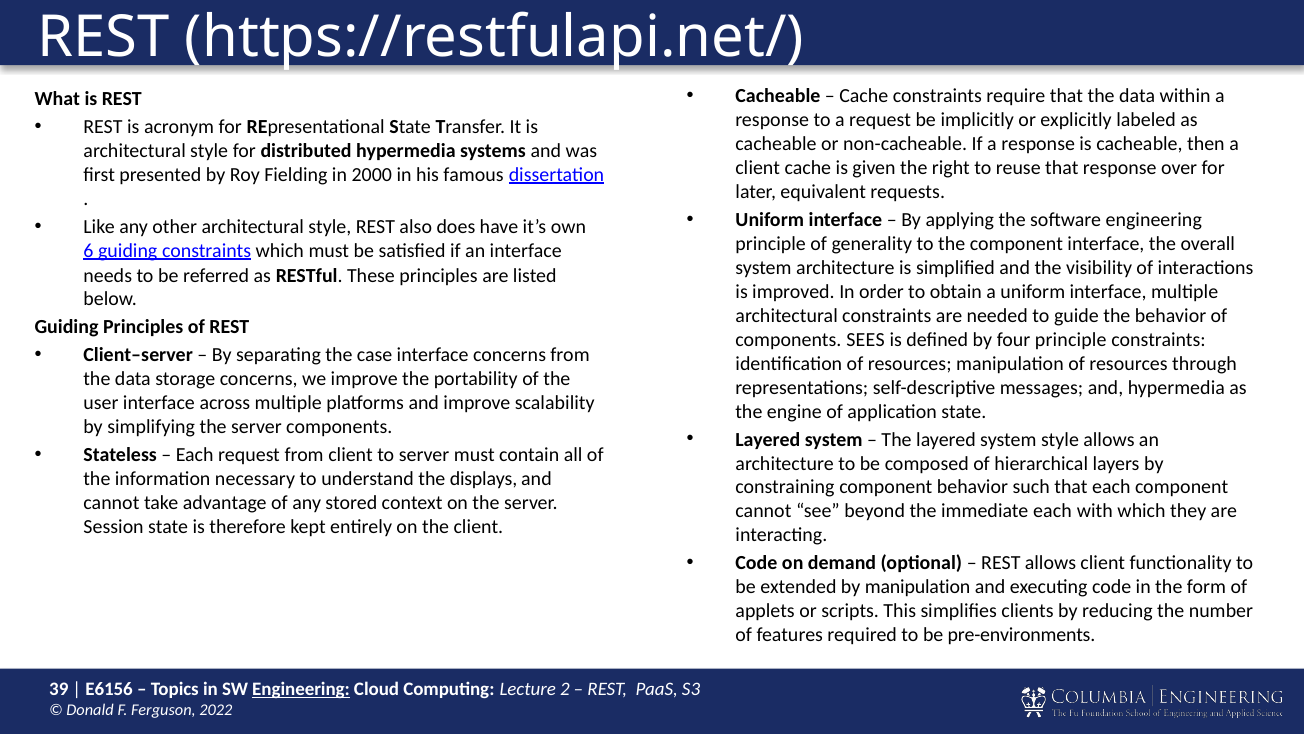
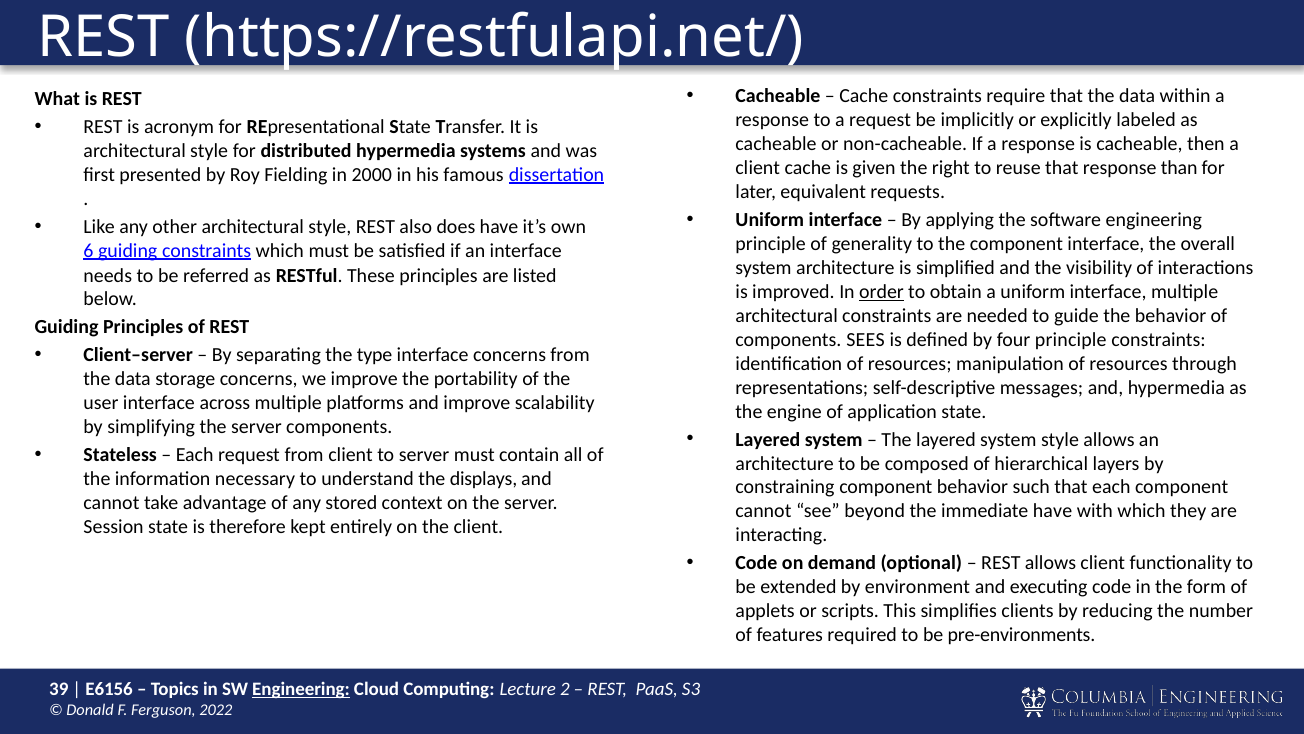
over: over -> than
order underline: none -> present
case: case -> type
immediate each: each -> have
by manipulation: manipulation -> environment
